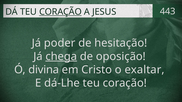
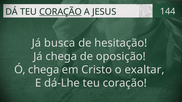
443: 443 -> 144
poder: poder -> busca
chega at (61, 57) underline: present -> none
Ó divina: divina -> chega
